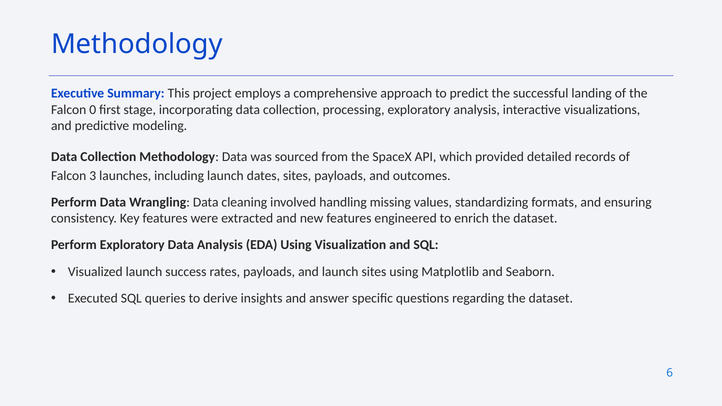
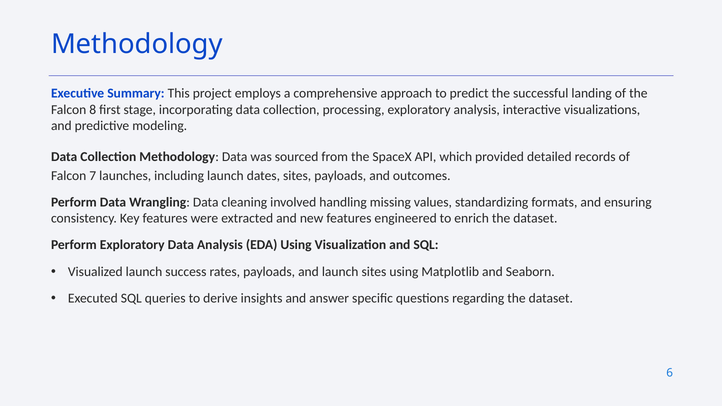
0: 0 -> 8
3: 3 -> 7
